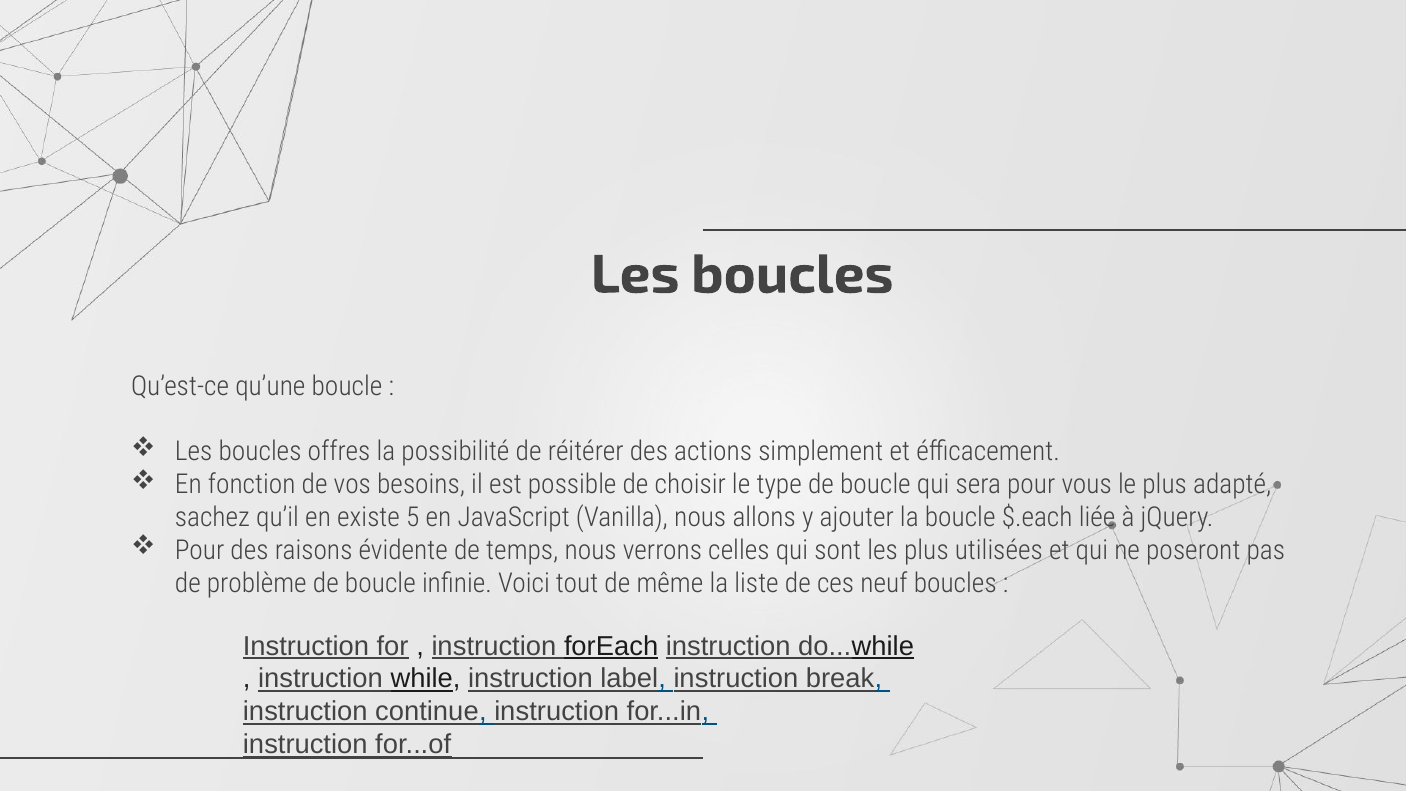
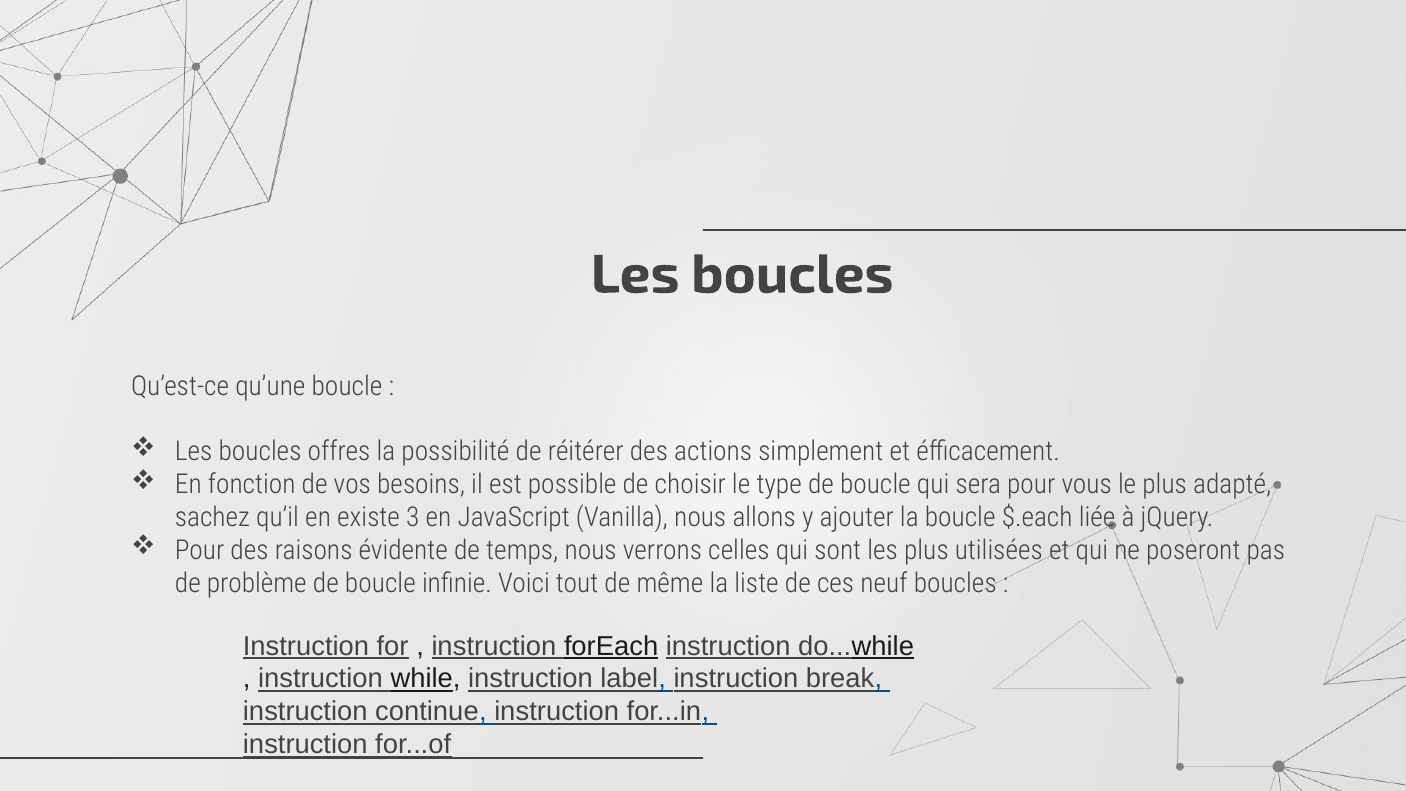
5: 5 -> 3
